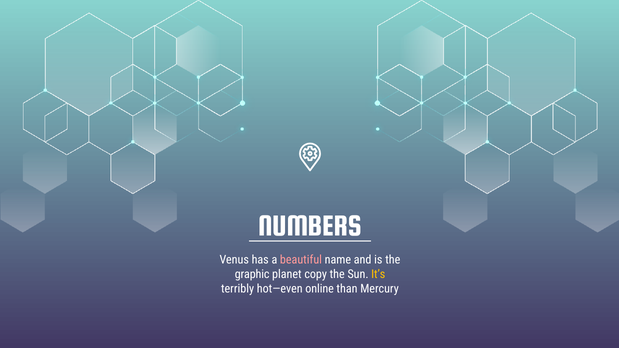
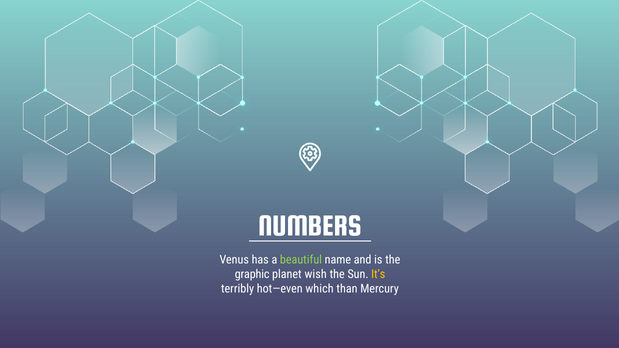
beautiful colour: pink -> light green
copy: copy -> wish
online: online -> which
